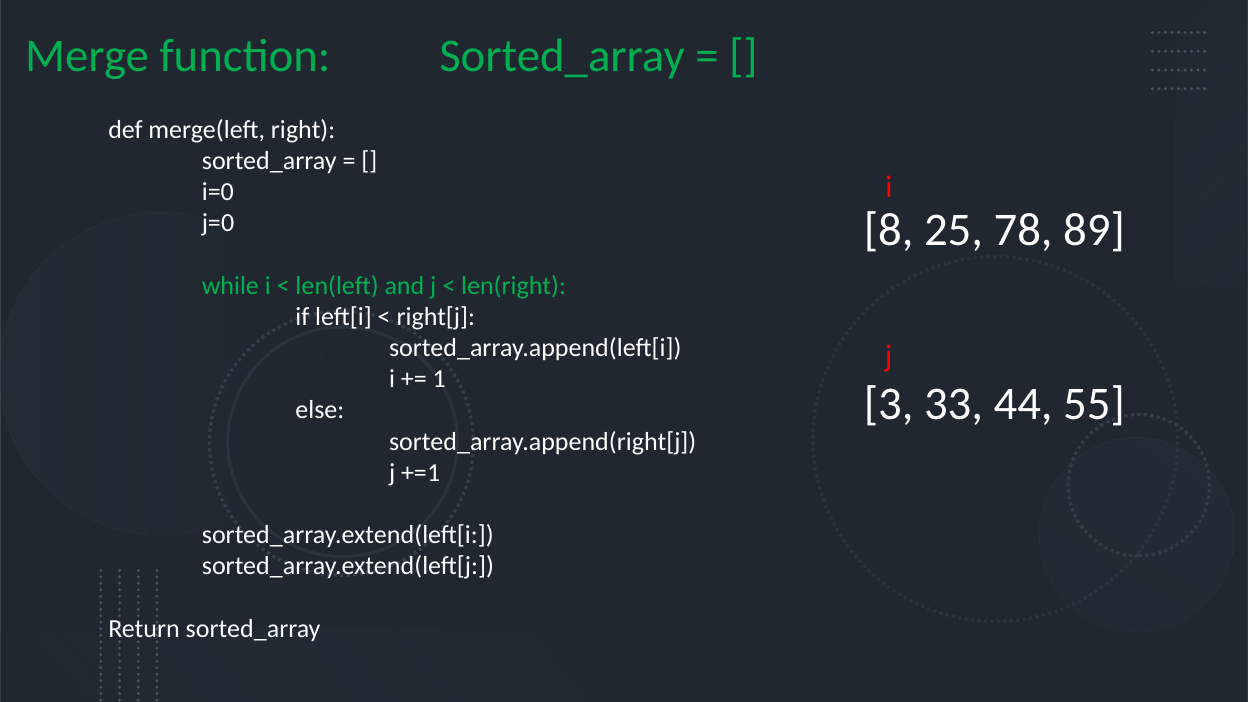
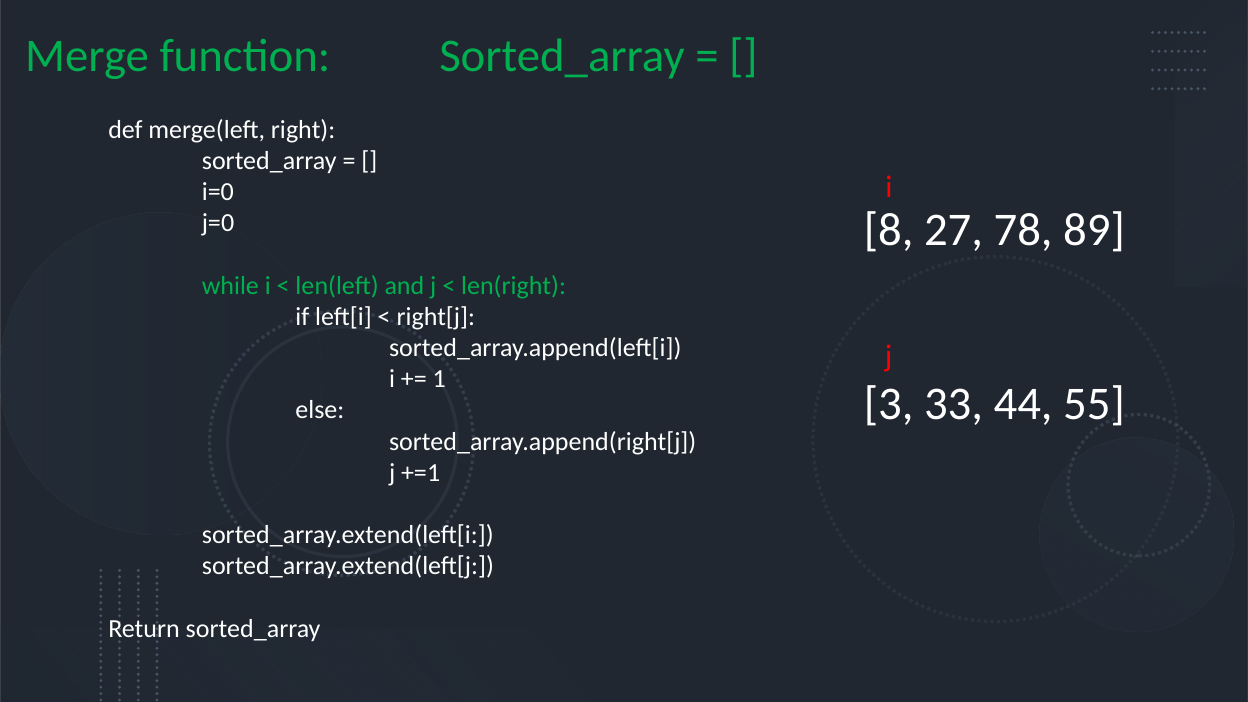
25: 25 -> 27
